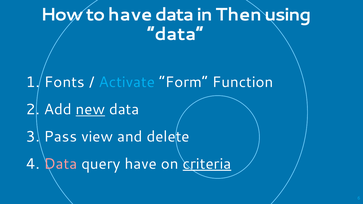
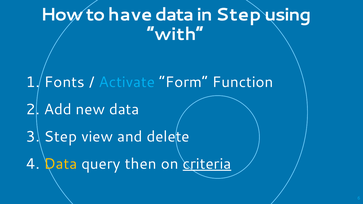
in Then: Then -> Step
data at (175, 34): data -> with
new underline: present -> none
Pass at (60, 137): Pass -> Step
Data at (61, 164) colour: pink -> yellow
query have: have -> then
